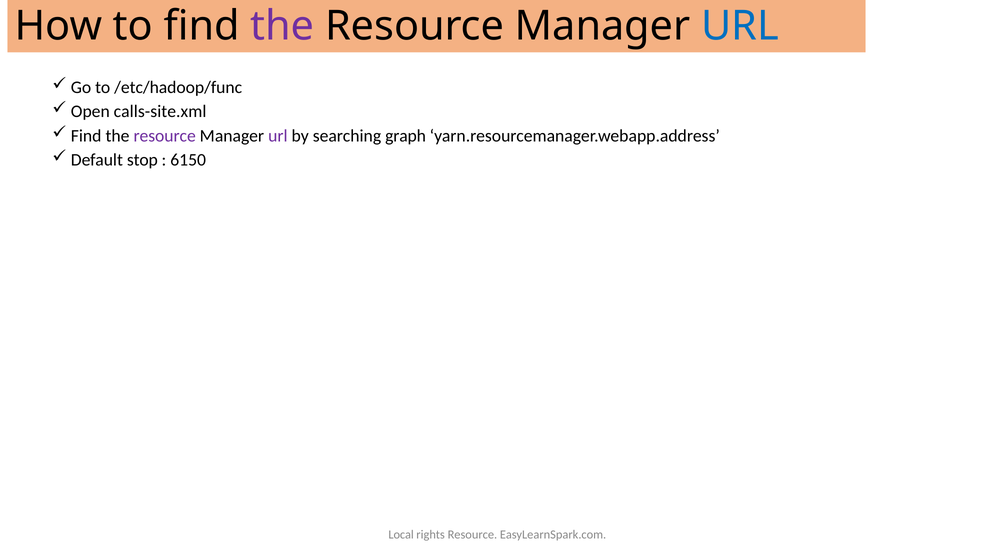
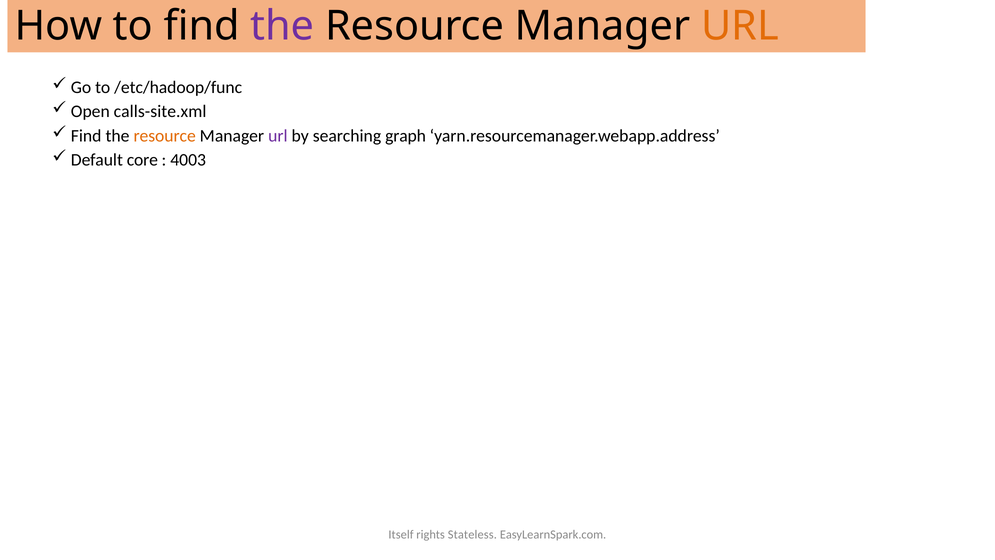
URL at (740, 26) colour: blue -> orange
resource at (165, 136) colour: purple -> orange
stop: stop -> core
6150: 6150 -> 4003
Local: Local -> Itself
rights Resource: Resource -> Stateless
